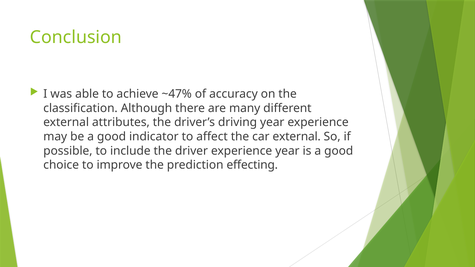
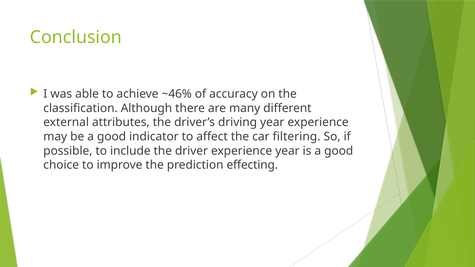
~47%: ~47% -> ~46%
car external: external -> filtering
